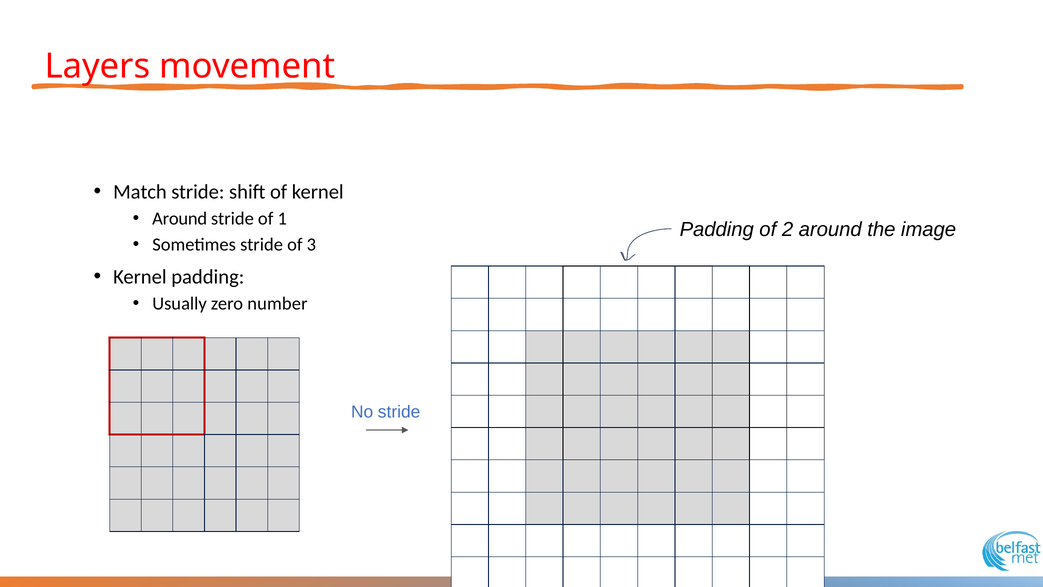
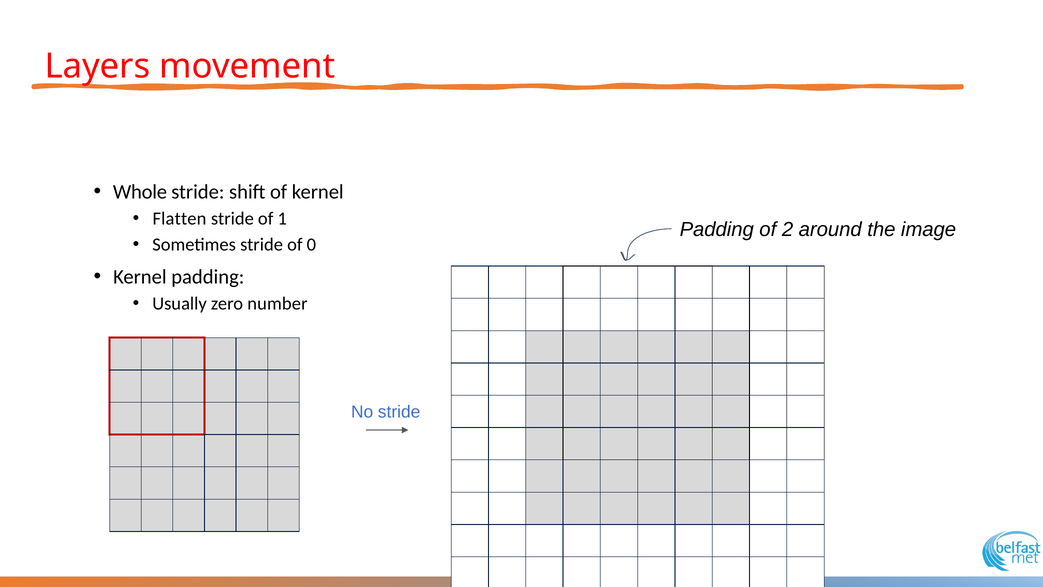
Match: Match -> Whole
Around at (180, 219): Around -> Flatten
3: 3 -> 0
